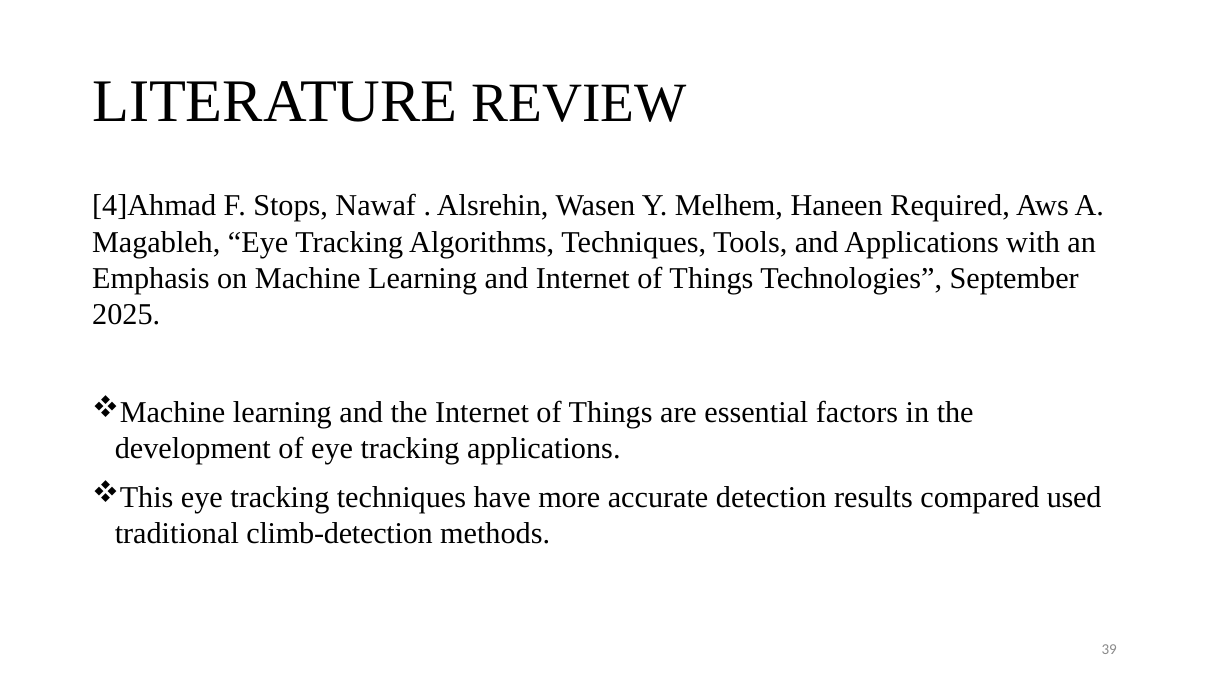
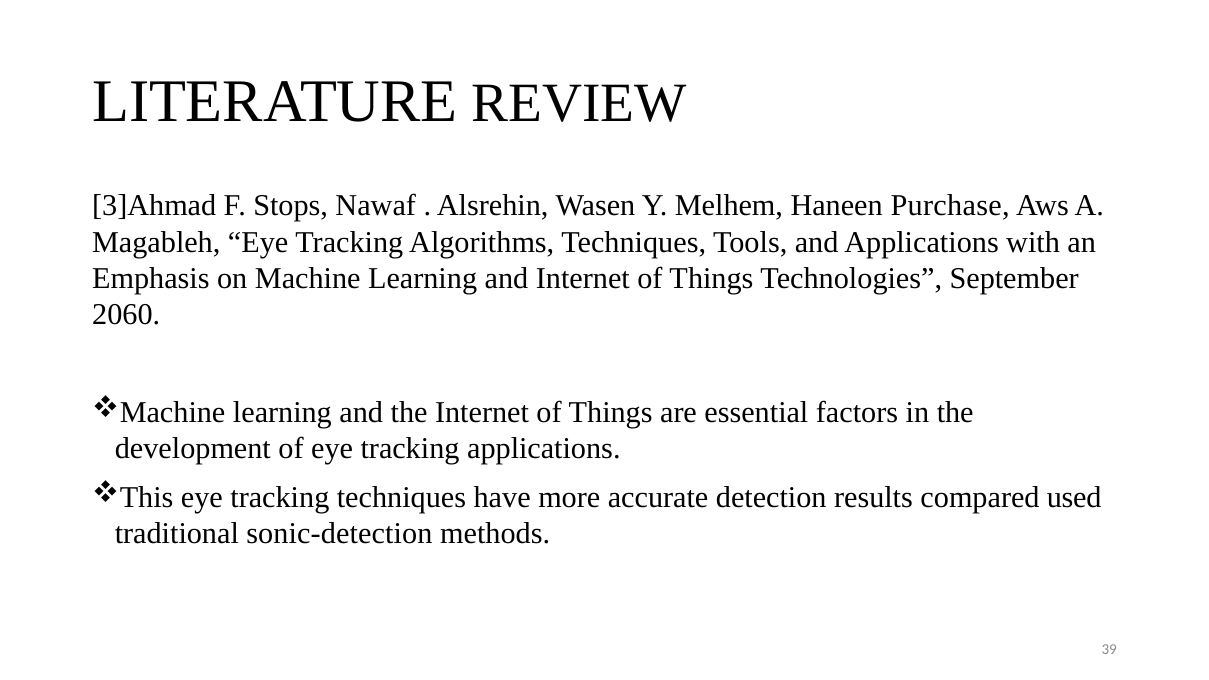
4]Ahmad: 4]Ahmad -> 3]Ahmad
Required: Required -> Purchase
2025: 2025 -> 2060
climb-detection: climb-detection -> sonic-detection
